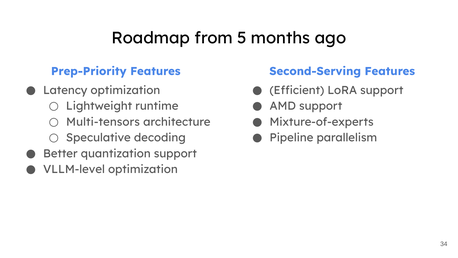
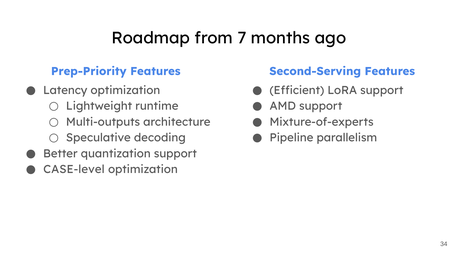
5: 5 -> 7
Multi-tensors: Multi-tensors -> Multi-outputs
VLLM-level: VLLM-level -> CASE-level
